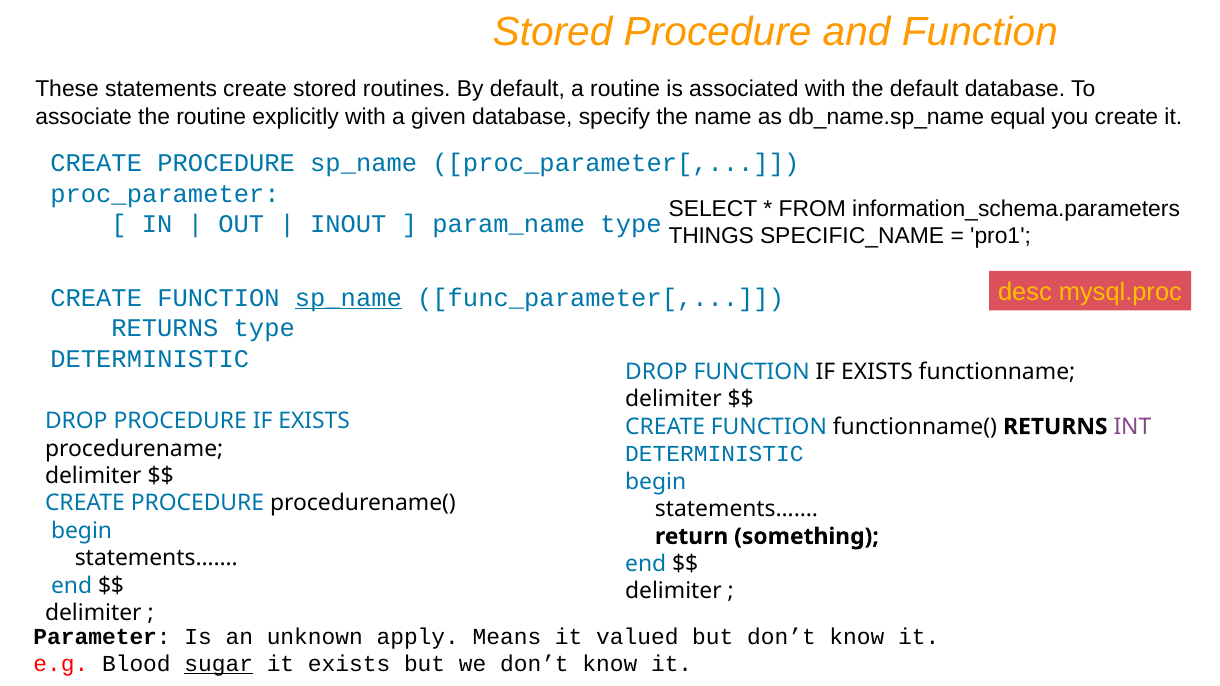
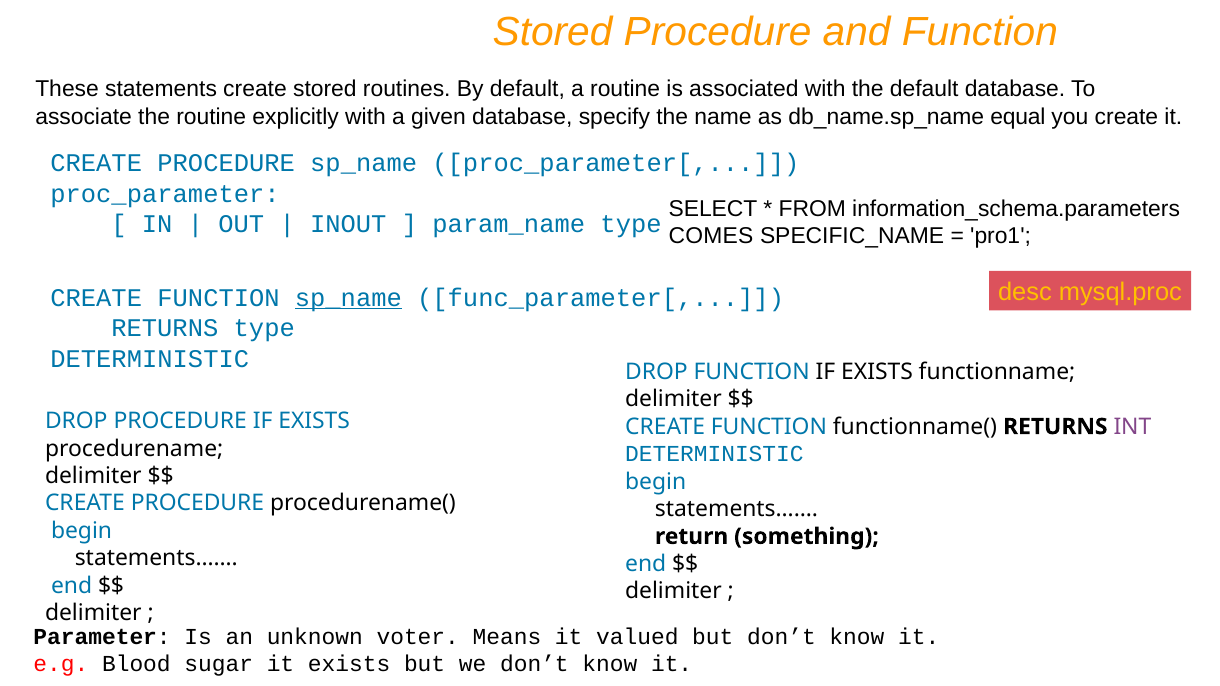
THINGS: THINGS -> COMES
apply: apply -> voter
sugar underline: present -> none
